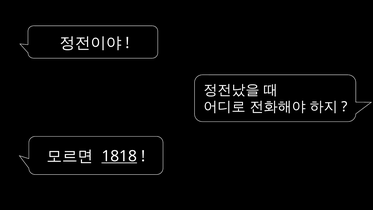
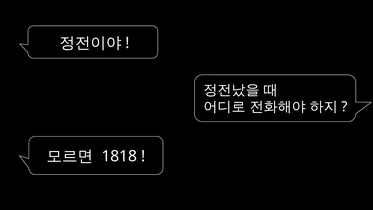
1818 underline: present -> none
